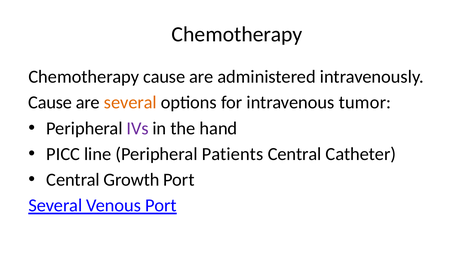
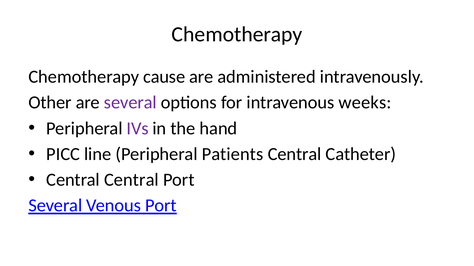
Cause at (50, 103): Cause -> Other
several at (130, 103) colour: orange -> purple
tumor: tumor -> weeks
Central Growth: Growth -> Central
